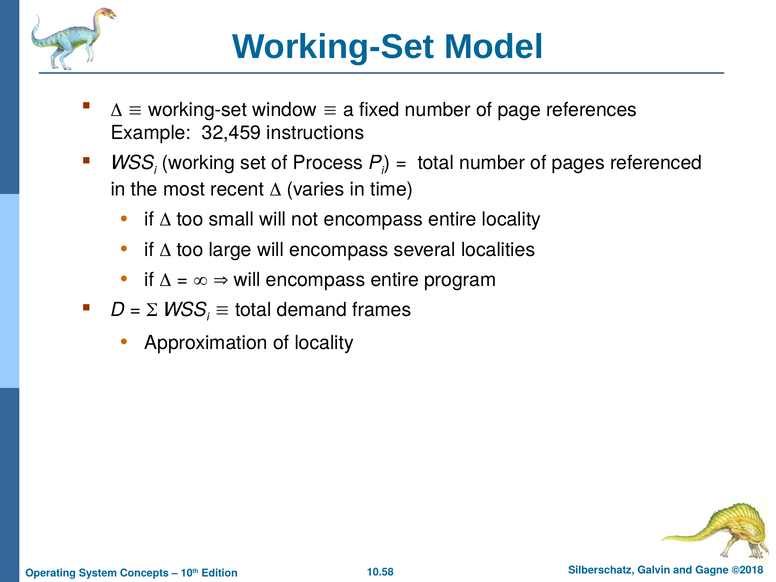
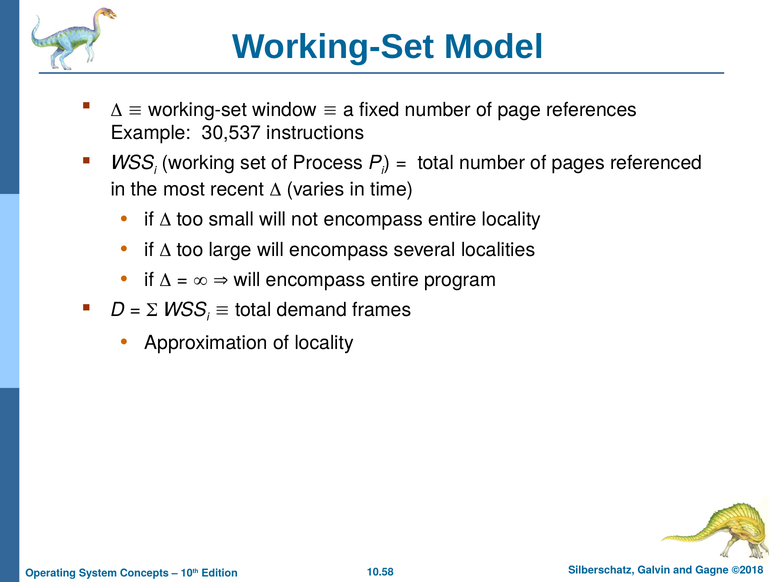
32,459: 32,459 -> 30,537
